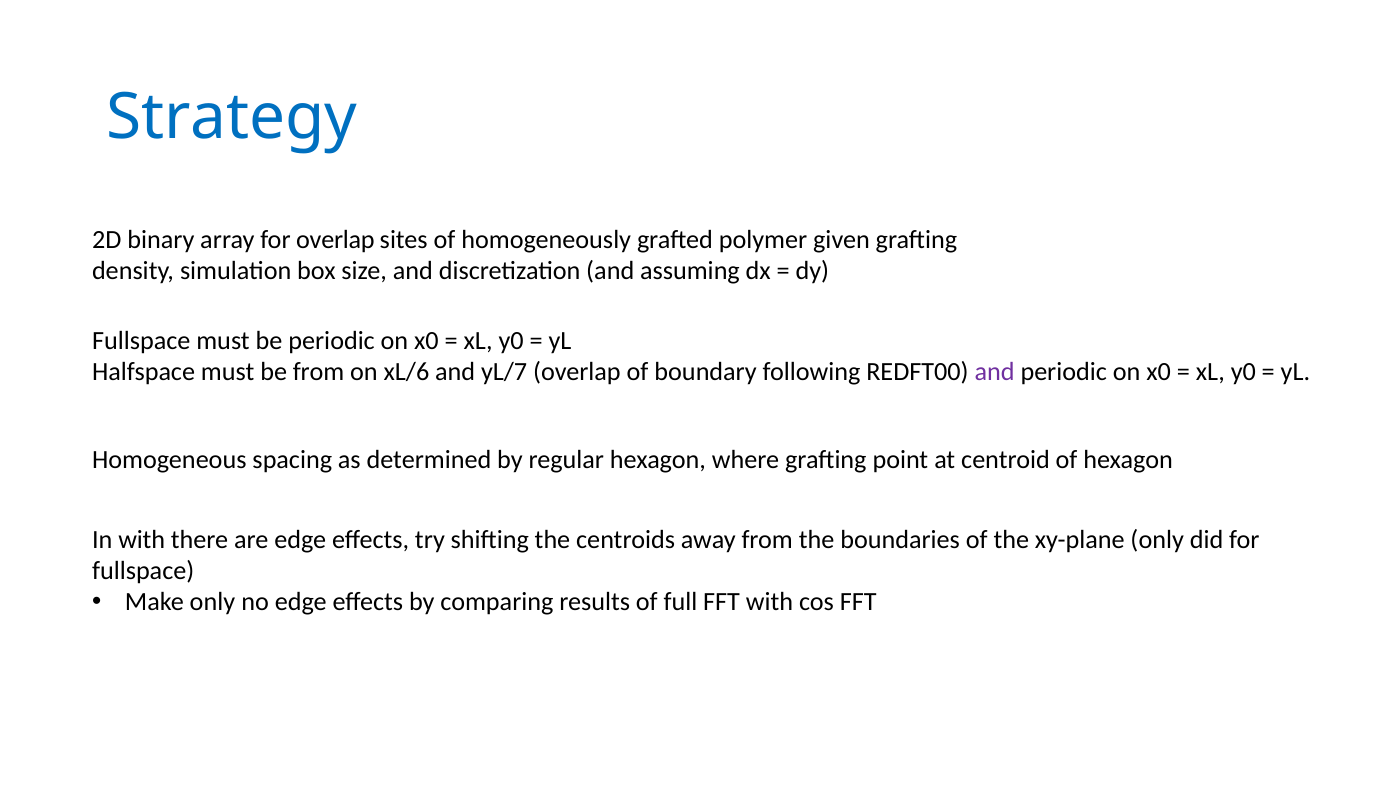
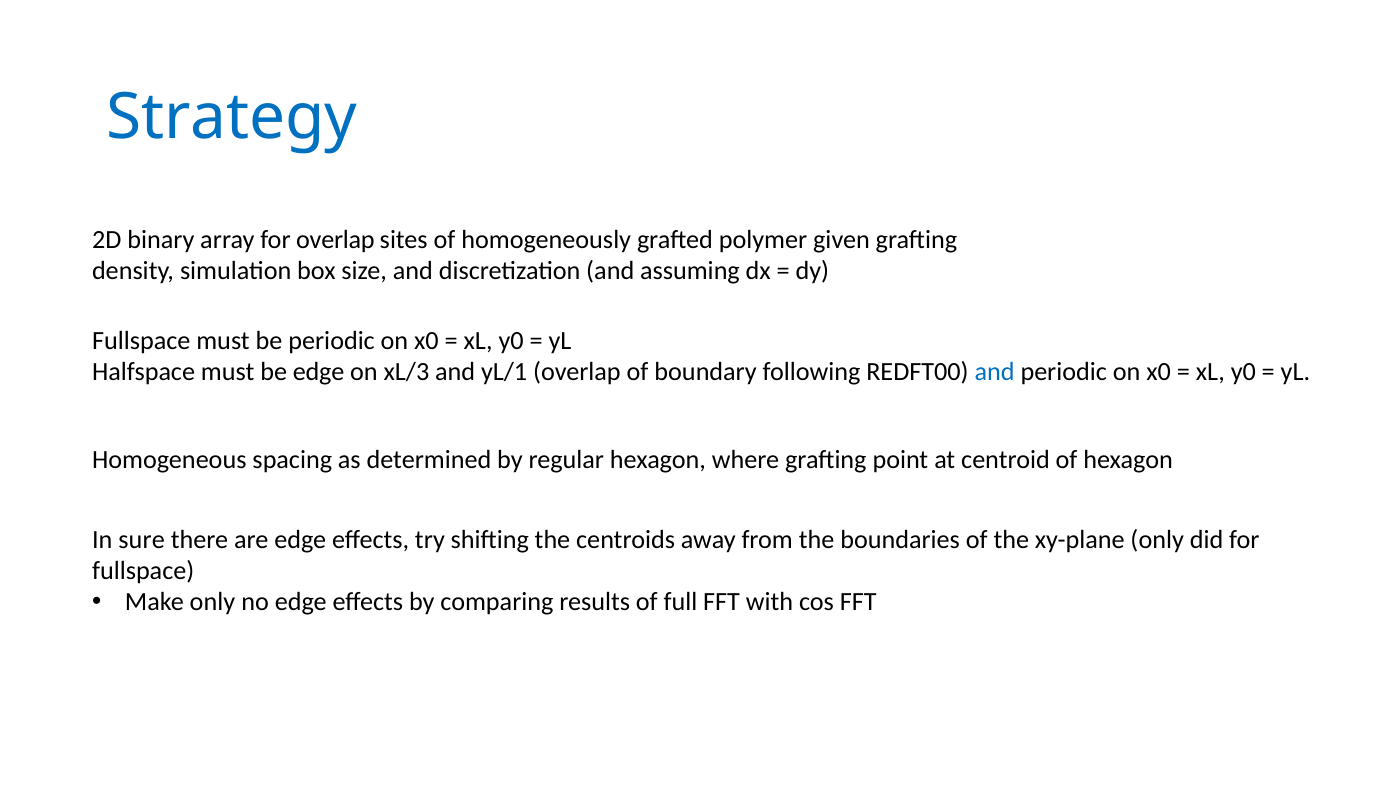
be from: from -> edge
xL/6: xL/6 -> xL/3
yL/7: yL/7 -> yL/1
and at (995, 372) colour: purple -> blue
In with: with -> sure
